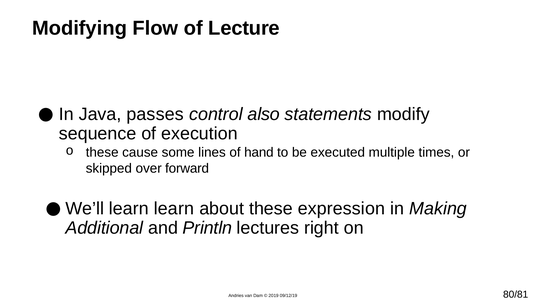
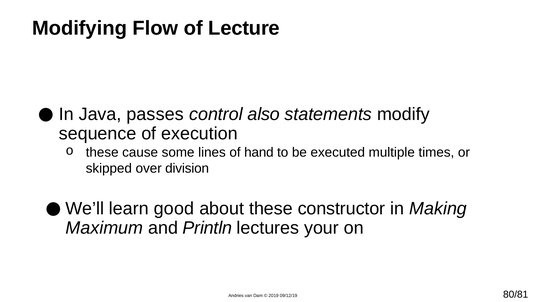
forward: forward -> division
learn learn: learn -> good
expression: expression -> constructor
Additional: Additional -> Maximum
right: right -> your
